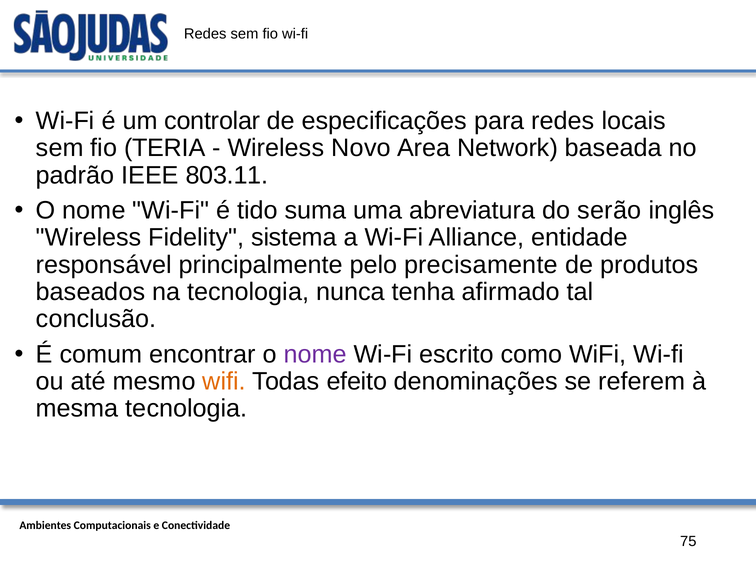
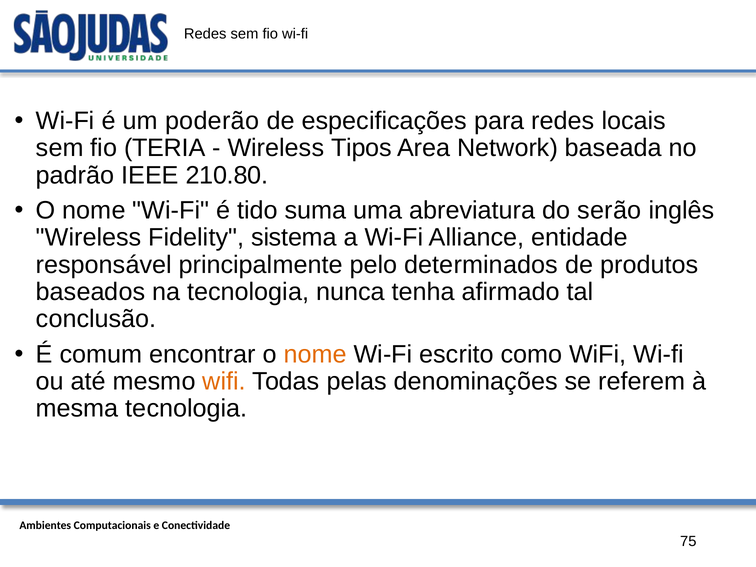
controlar: controlar -> poderão
Novo: Novo -> Tipos
803.11: 803.11 -> 210.80
precisamente: precisamente -> determinados
nome at (315, 354) colour: purple -> orange
efeito: efeito -> pelas
